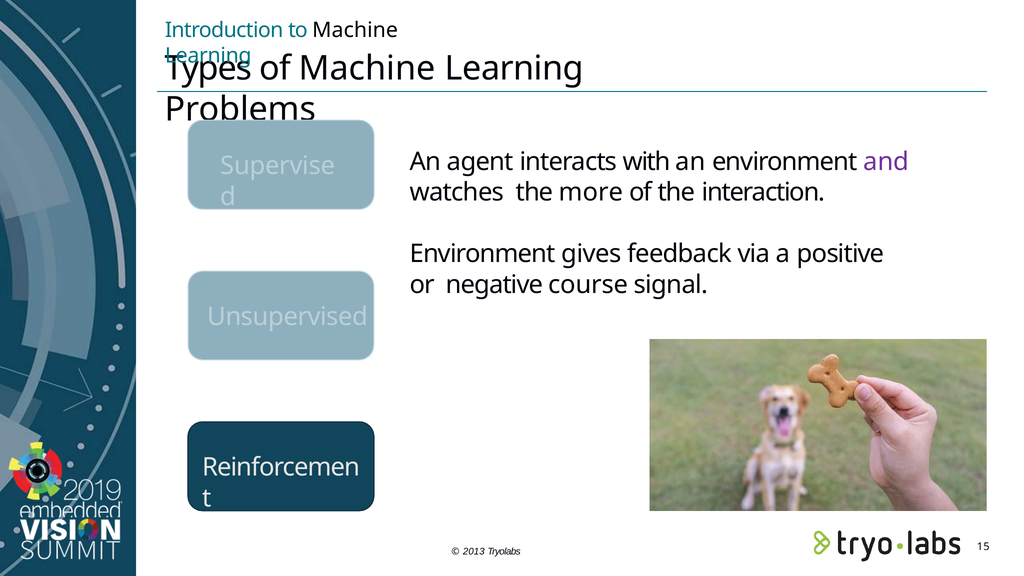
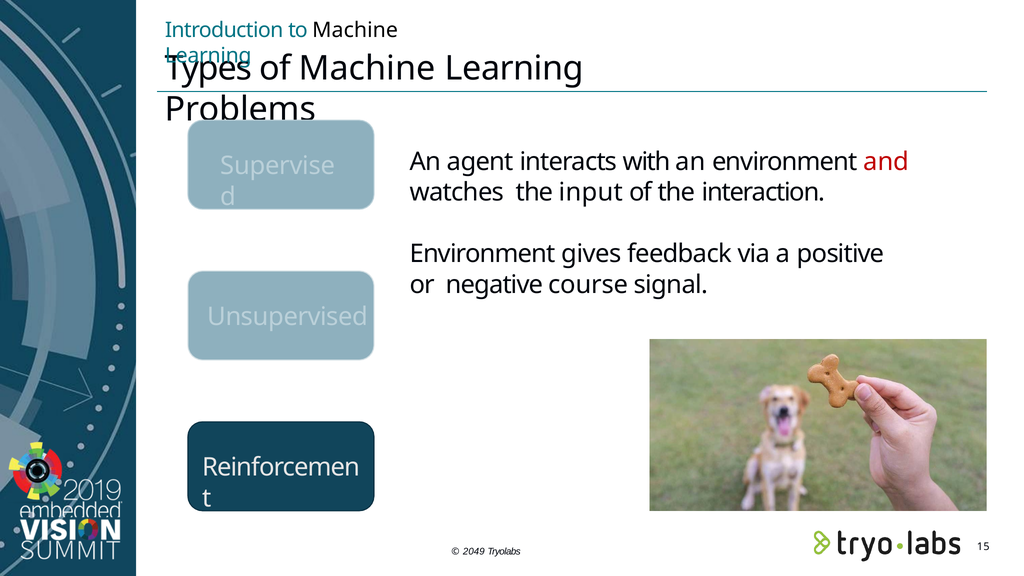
and colour: purple -> red
more: more -> input
2013: 2013 -> 2049
